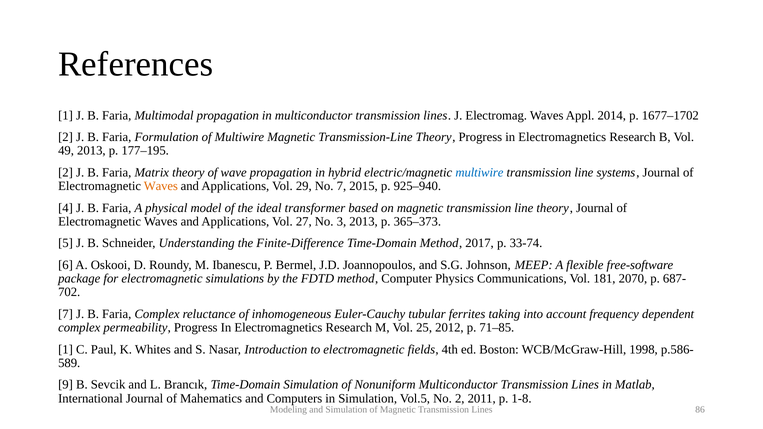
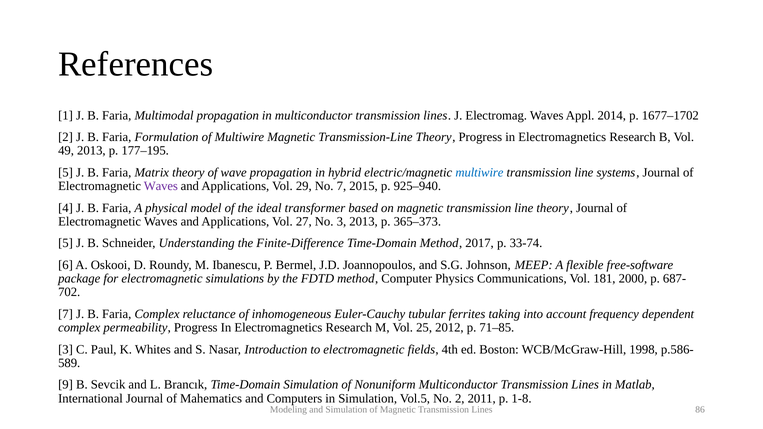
2 at (66, 173): 2 -> 5
Waves at (161, 186) colour: orange -> purple
2070: 2070 -> 2000
1 at (66, 349): 1 -> 3
